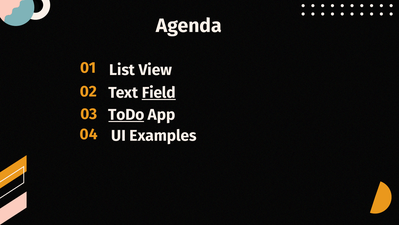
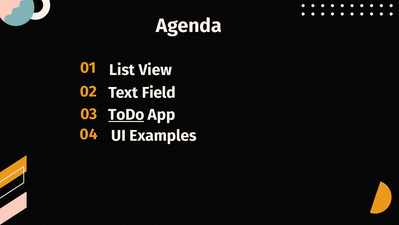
Field underline: present -> none
